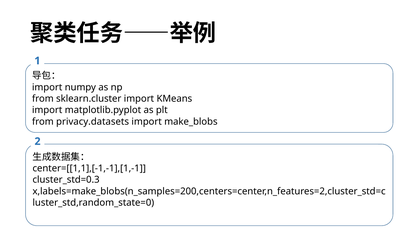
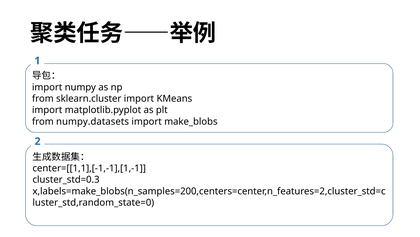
privacy.datasets: privacy.datasets -> numpy.datasets
